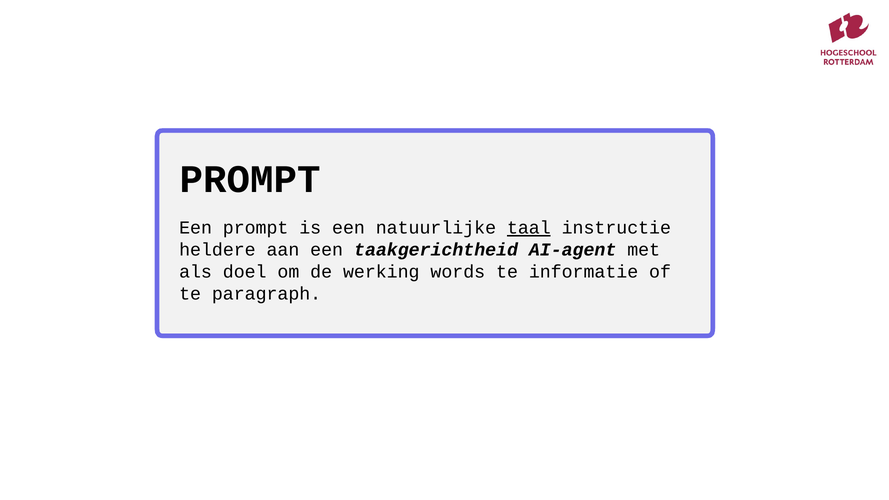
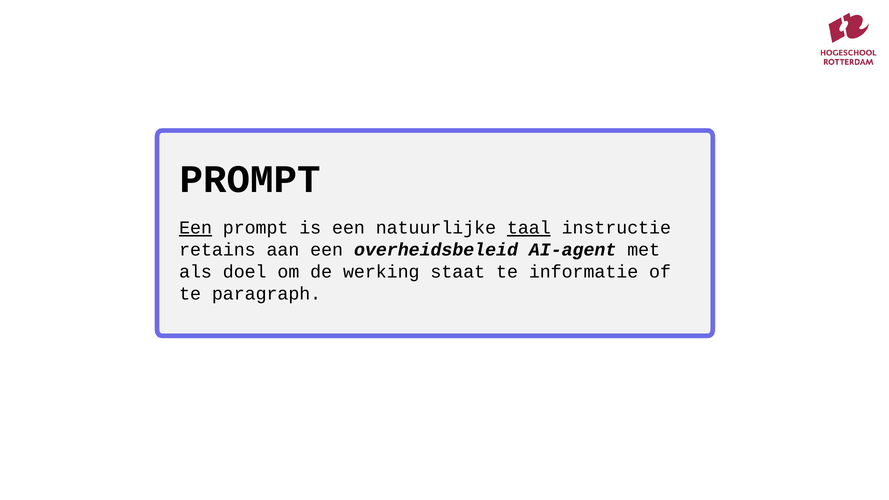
Een at (196, 228) underline: none -> present
heldere: heldere -> retains
taakgerichtheid: taakgerichtheid -> overheidsbeleid
words: words -> staat
